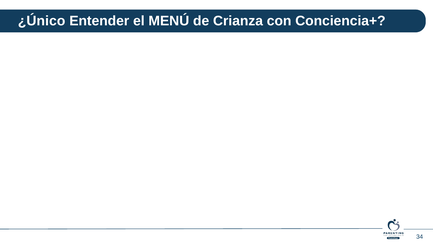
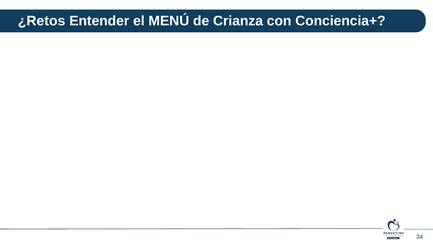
¿Único: ¿Único -> ¿Retos
